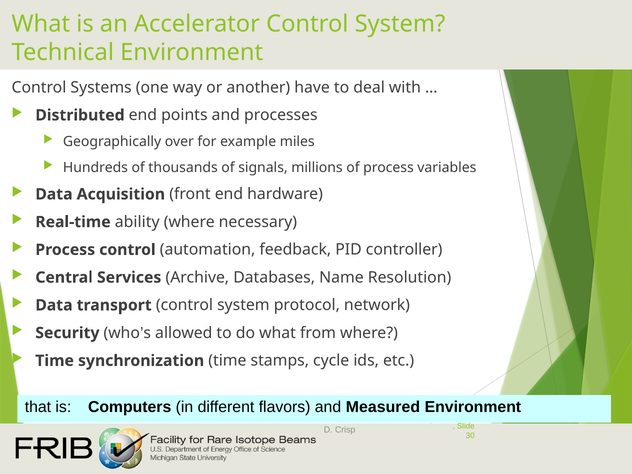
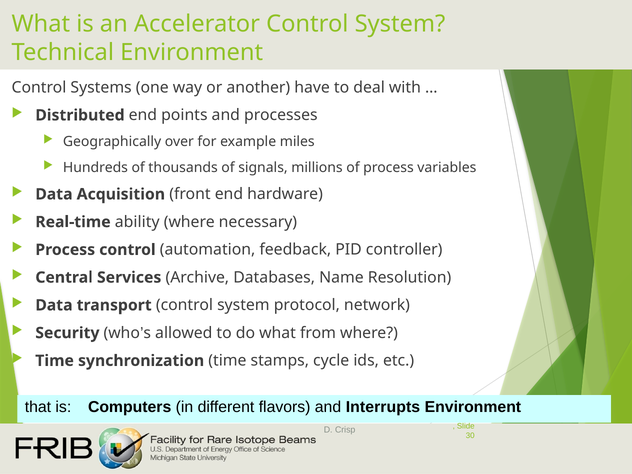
Measured: Measured -> Interrupts
